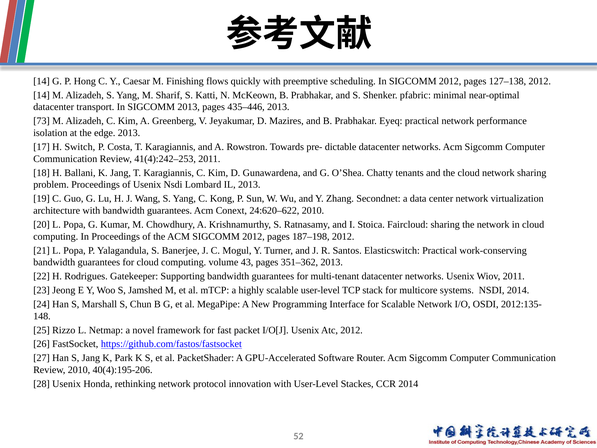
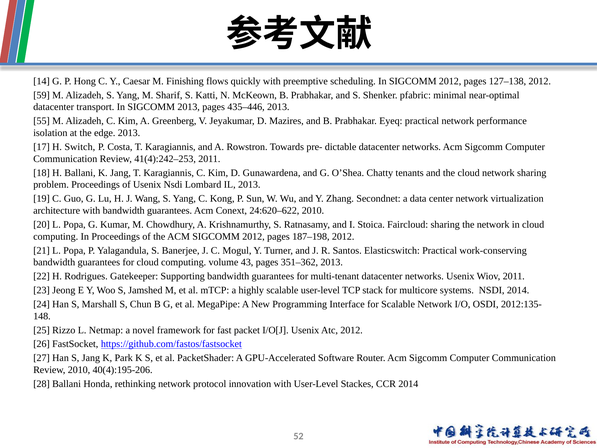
14 at (42, 95): 14 -> 59
73: 73 -> 55
28 Usenix: Usenix -> Ballani
